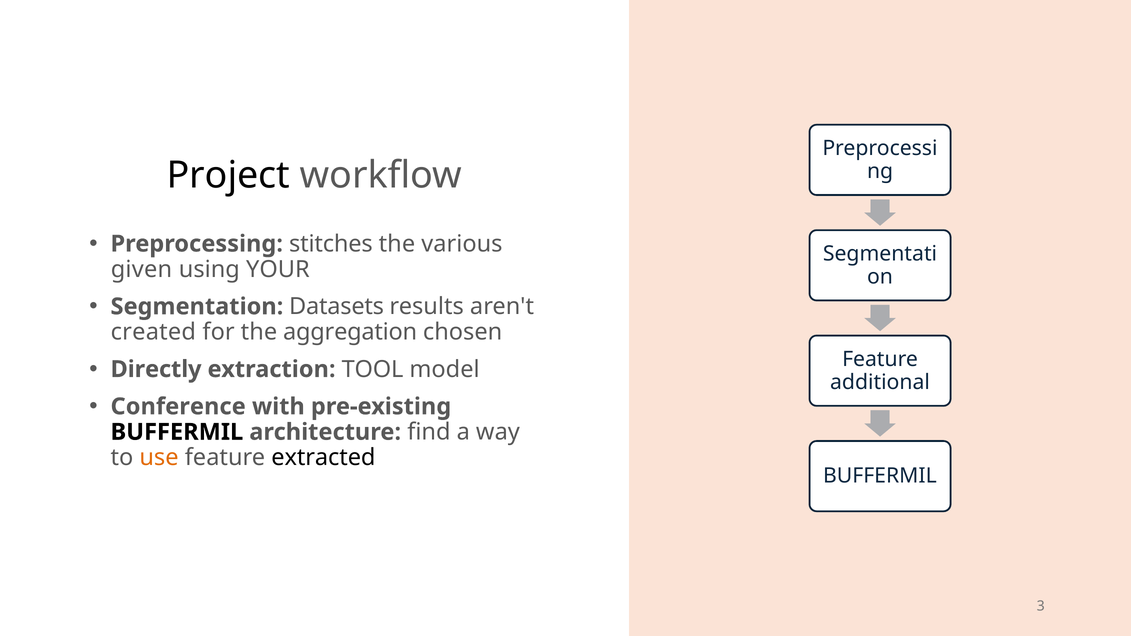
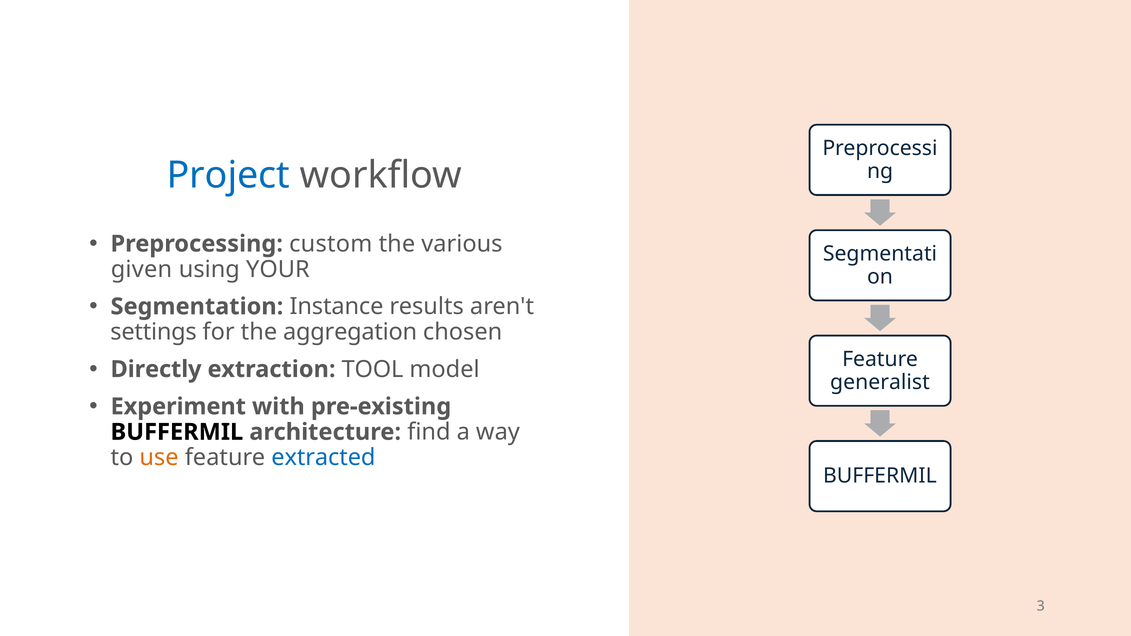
Project colour: black -> blue
stitches: stitches -> custom
Datasets: Datasets -> Instance
created: created -> settings
additional: additional -> generalist
Conference: Conference -> Experiment
extracted colour: black -> blue
